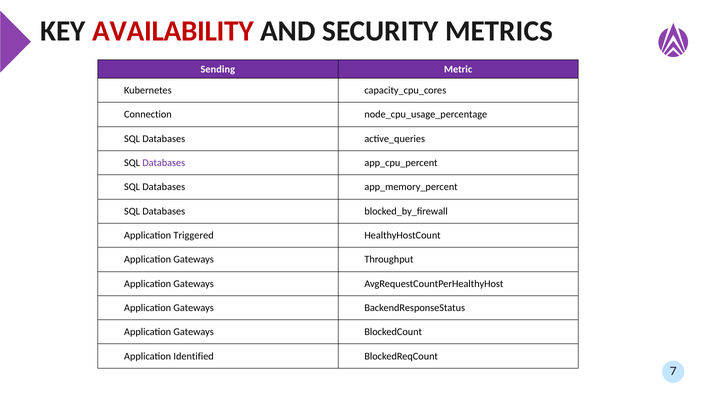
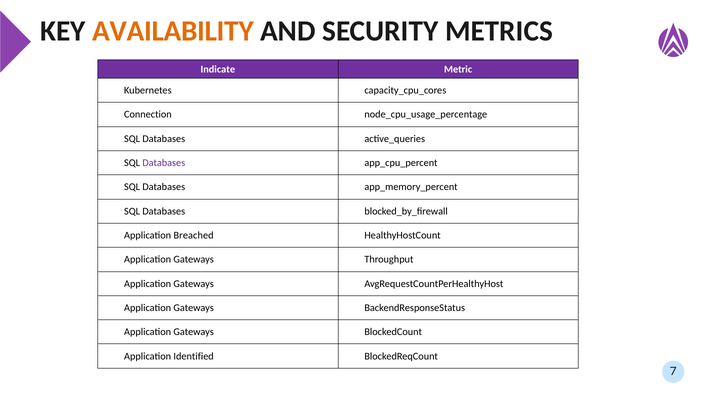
AVAILABILITY colour: red -> orange
Sending: Sending -> Indicate
Triggered: Triggered -> Breached
